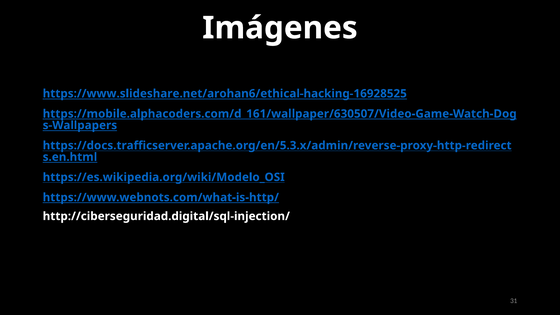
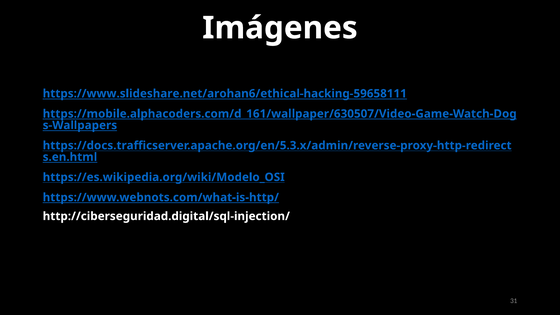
https://www.slideshare.net/arohan6/ethical-hacking-16928525: https://www.slideshare.net/arohan6/ethical-hacking-16928525 -> https://www.slideshare.net/arohan6/ethical-hacking-59658111
